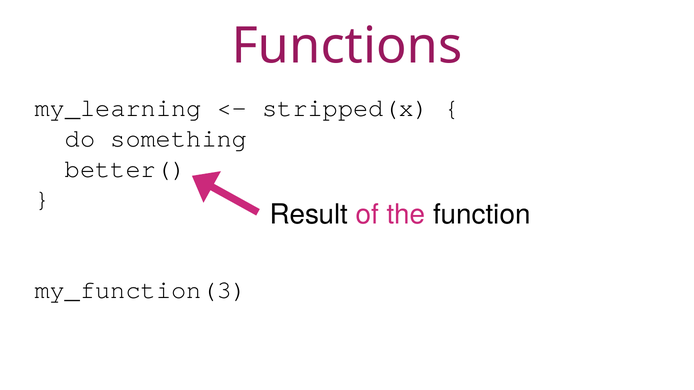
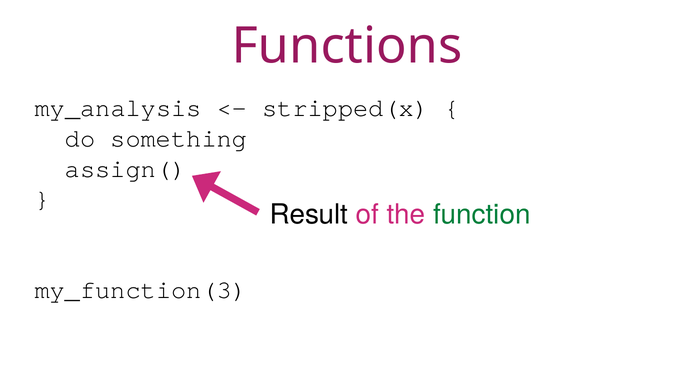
my_learning: my_learning -> my_analysis
better(: better( -> assign(
function colour: black -> green
